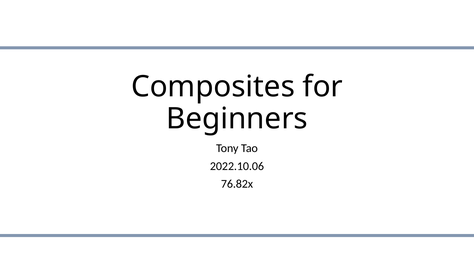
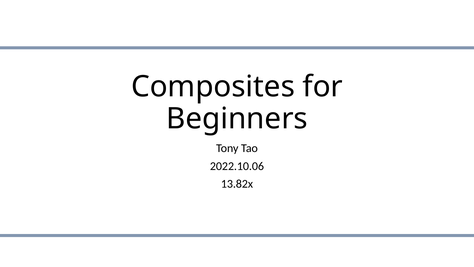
76.82x: 76.82x -> 13.82x
